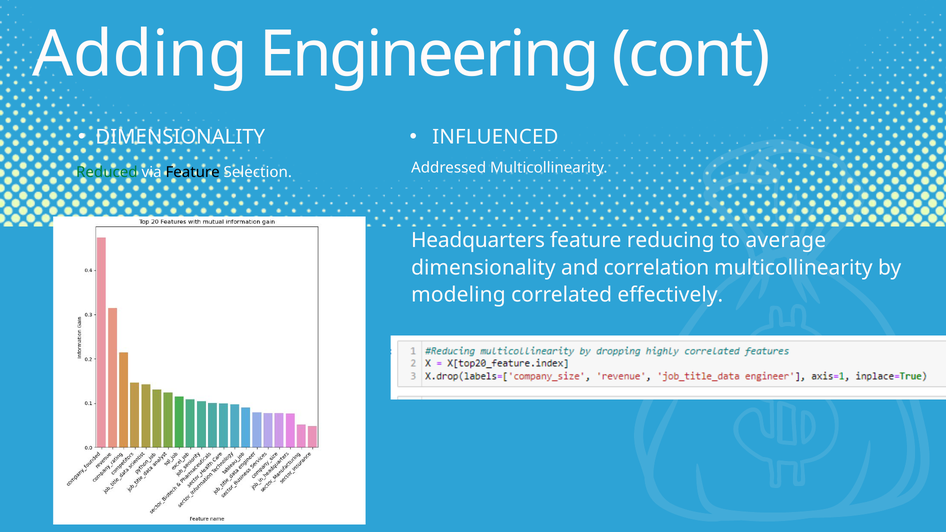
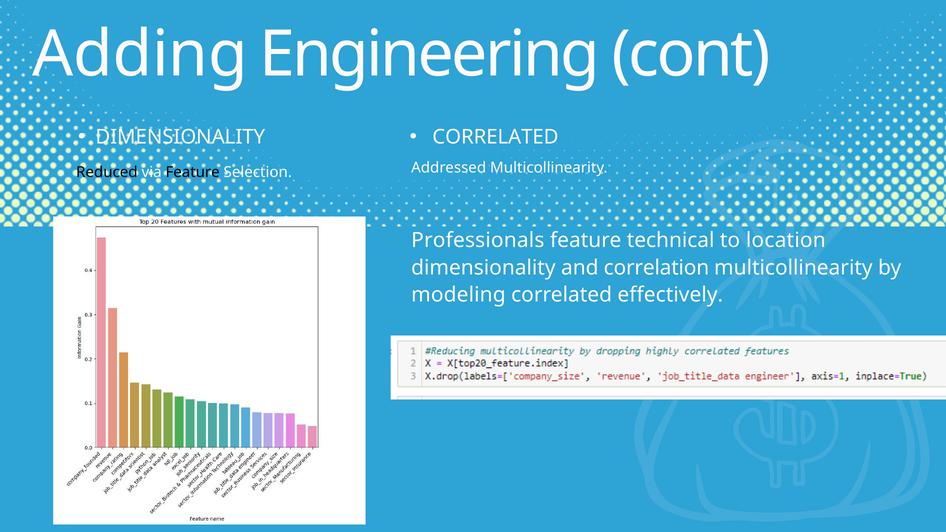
INFLUENCED at (495, 137): INFLUENCED -> CORRELATED
Reduced colour: green -> black
Headquarters: Headquarters -> Professionals
reducing: reducing -> technical
average: average -> location
